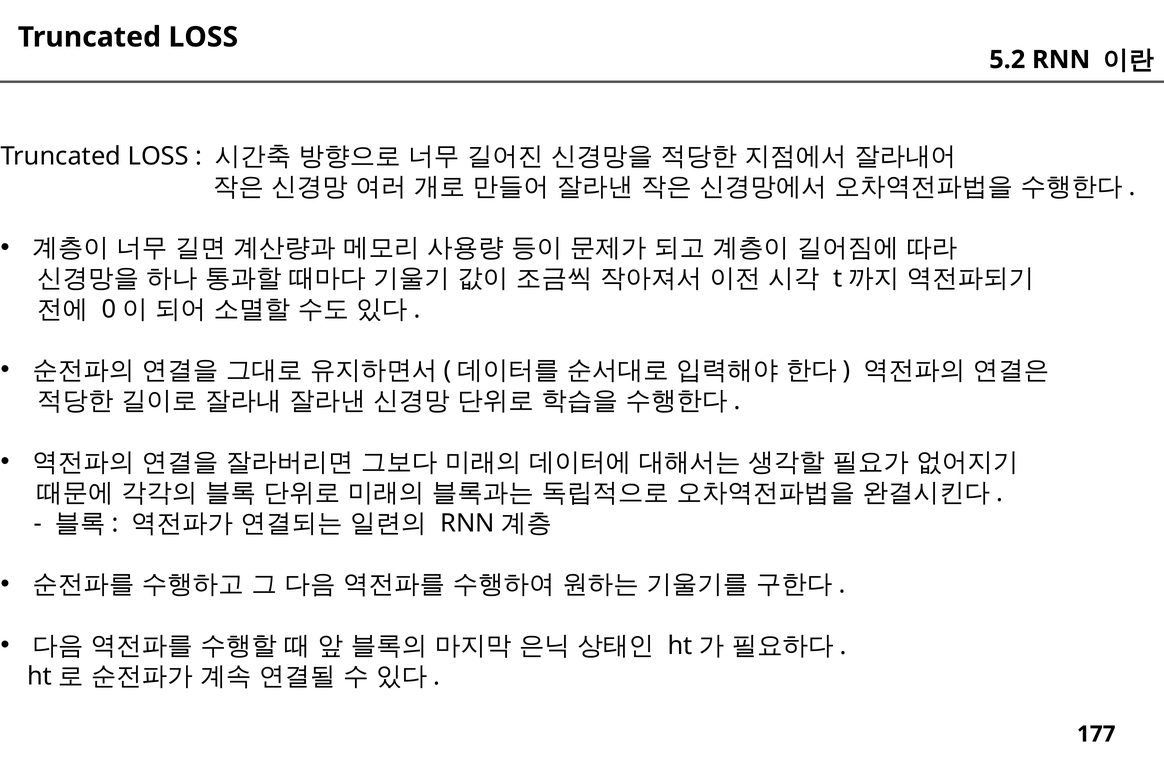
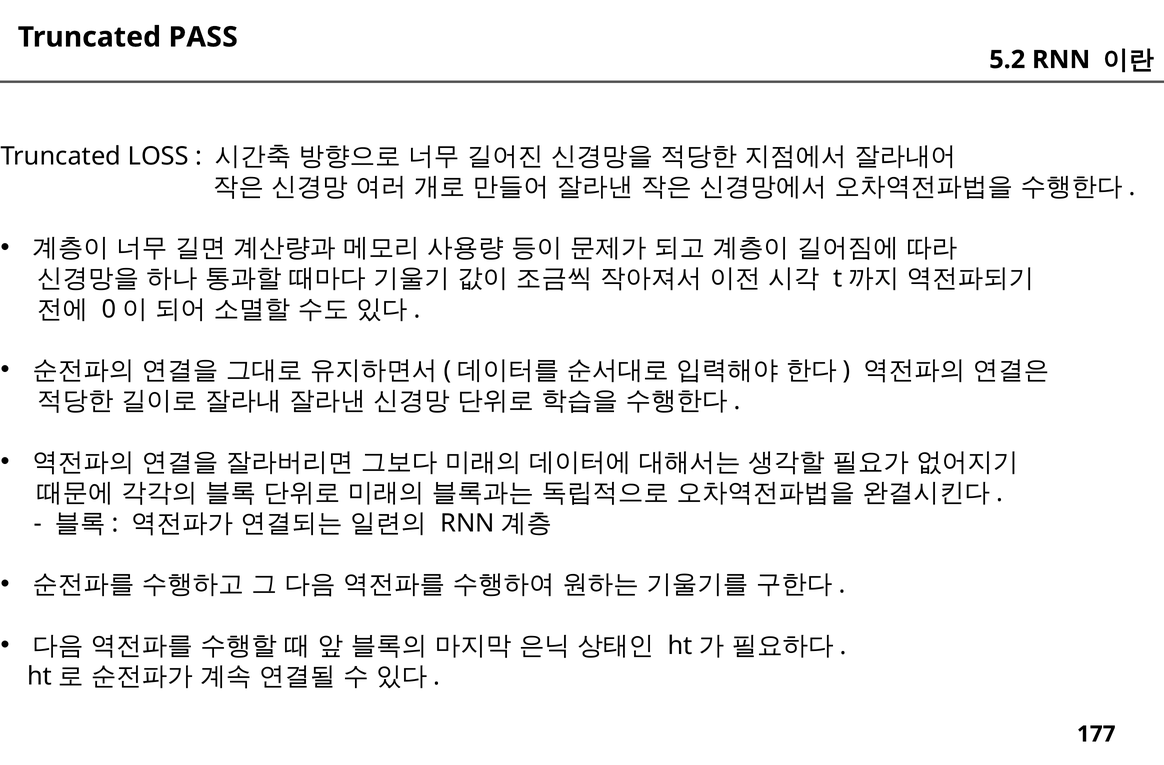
LOSS at (203, 37): LOSS -> PASS
